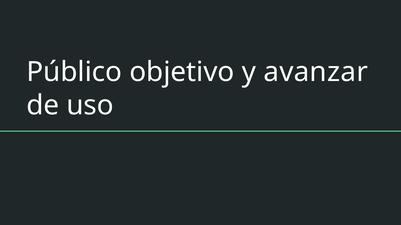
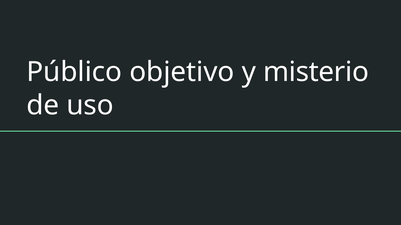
avanzar: avanzar -> misterio
